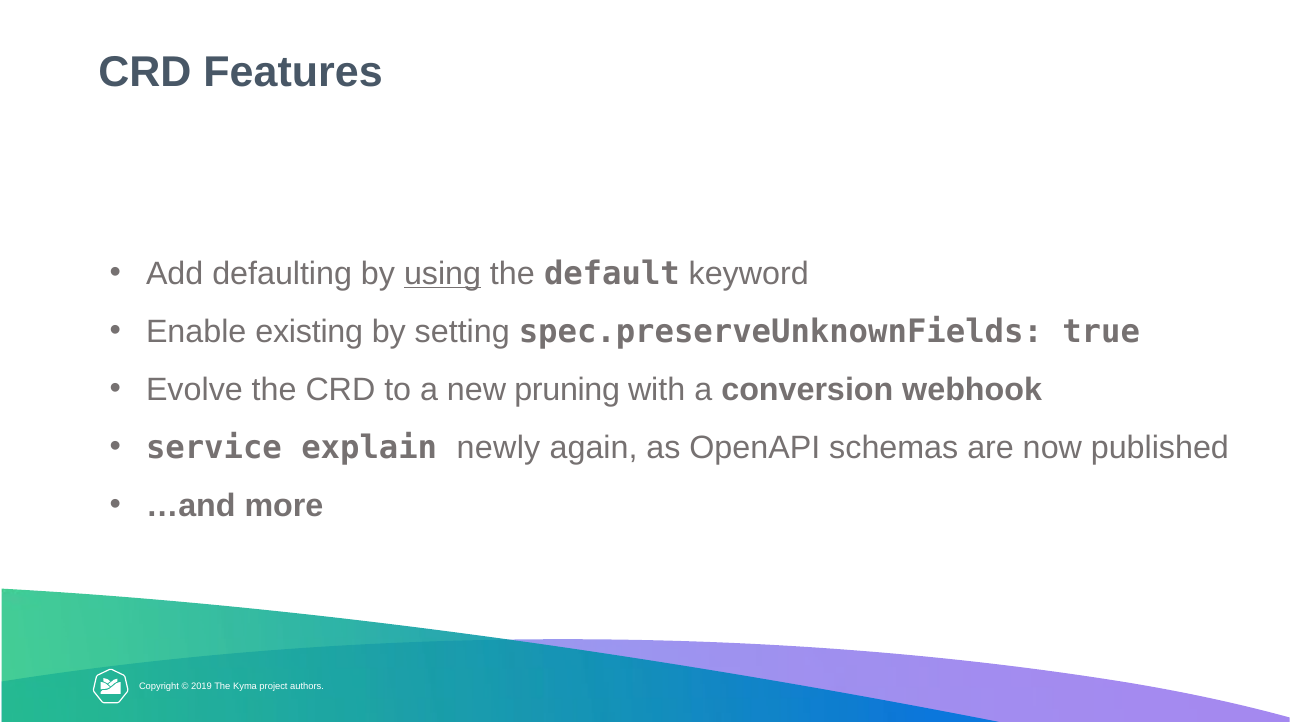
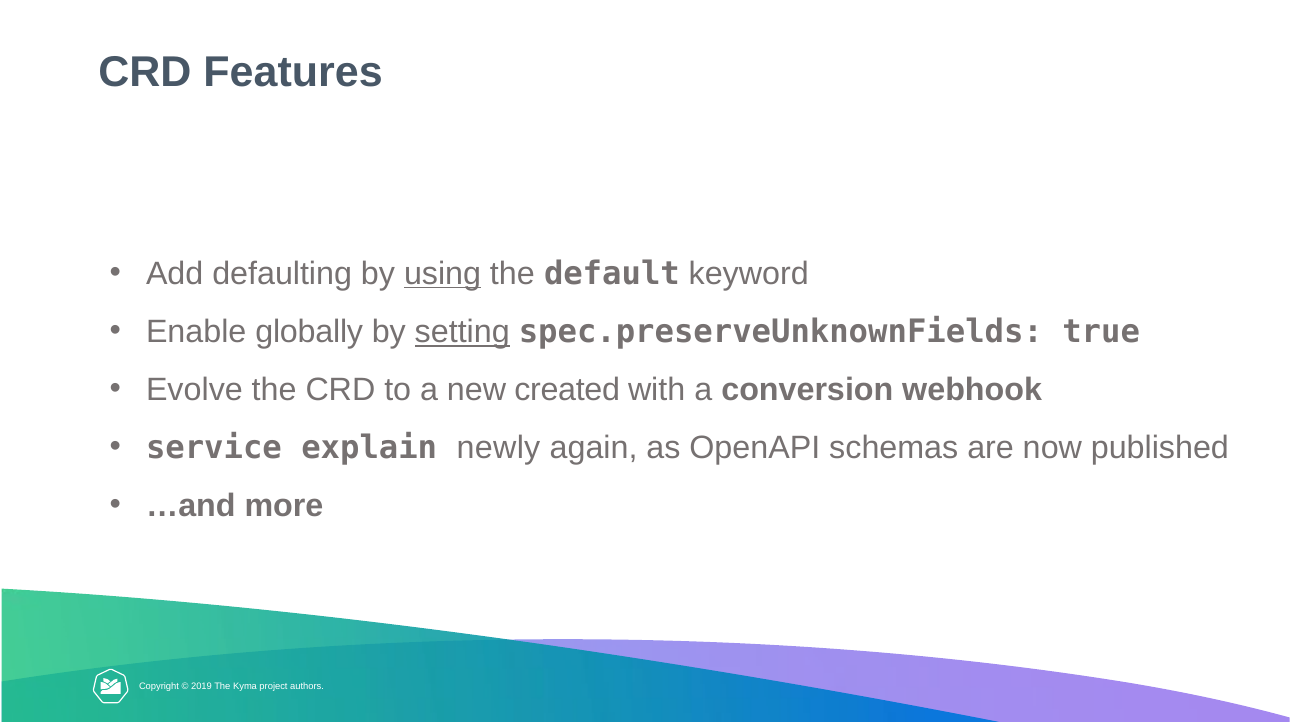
existing: existing -> globally
setting underline: none -> present
pruning: pruning -> created
